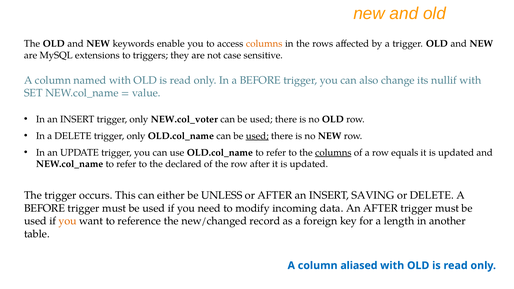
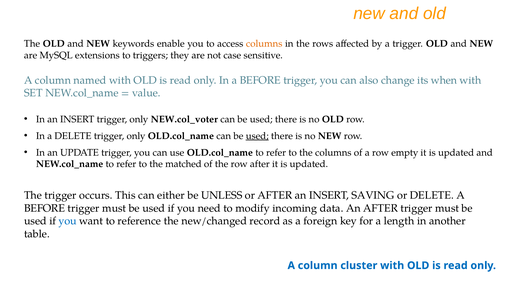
nullif: nullif -> when
columns at (333, 153) underline: present -> none
equals: equals -> empty
declared: declared -> matched
you at (68, 221) colour: orange -> blue
aliased: aliased -> cluster
